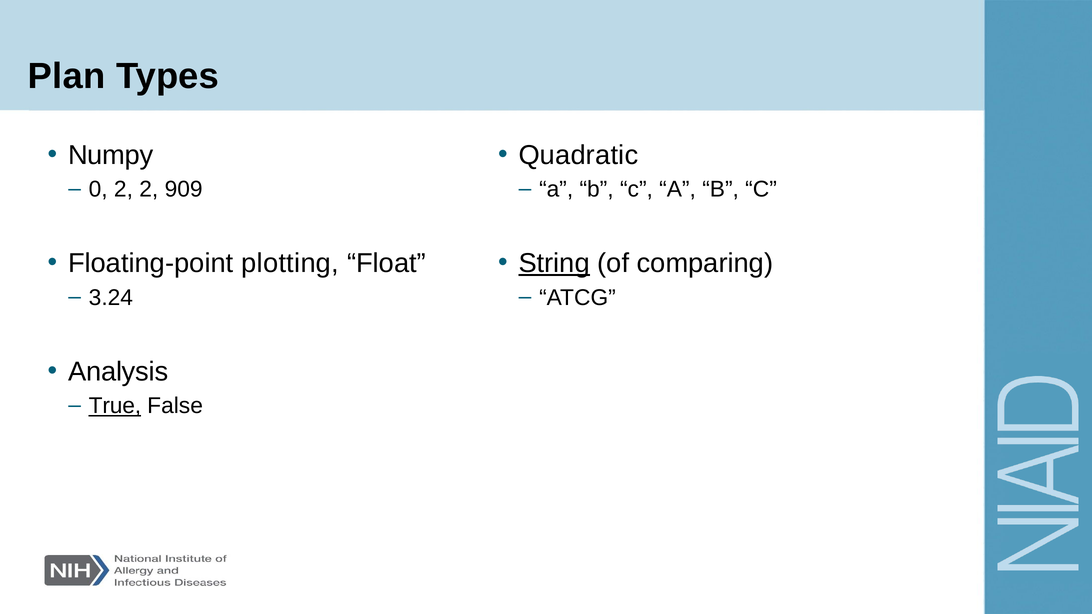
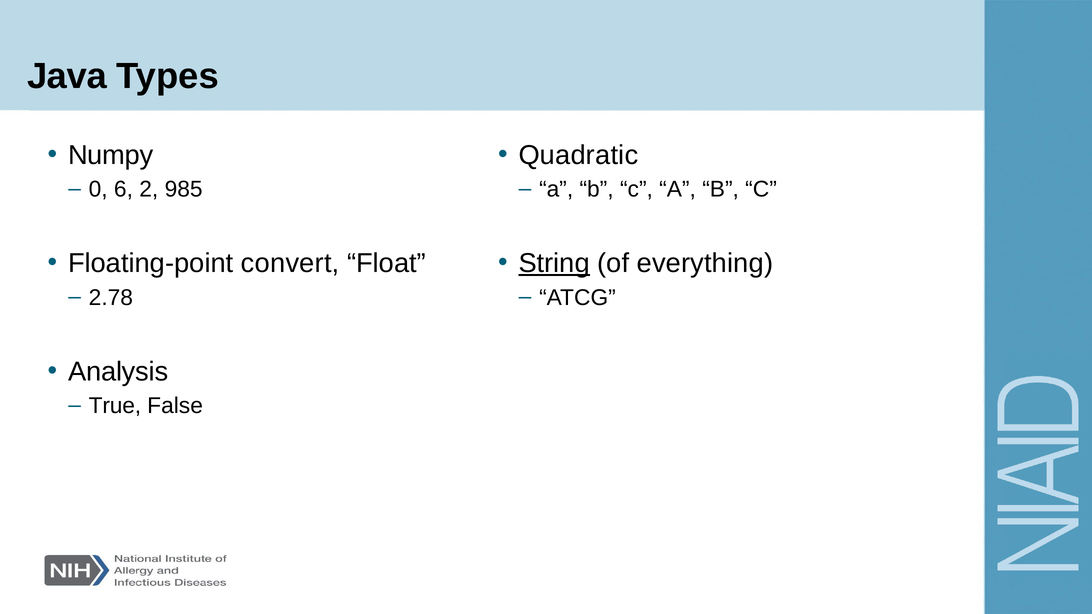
Plan: Plan -> Java
0 2: 2 -> 6
909: 909 -> 985
plotting: plotting -> convert
comparing: comparing -> everything
3.24: 3.24 -> 2.78
True underline: present -> none
